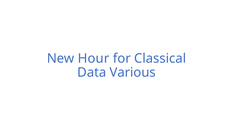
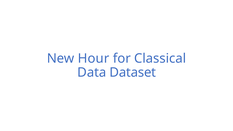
Various: Various -> Dataset
